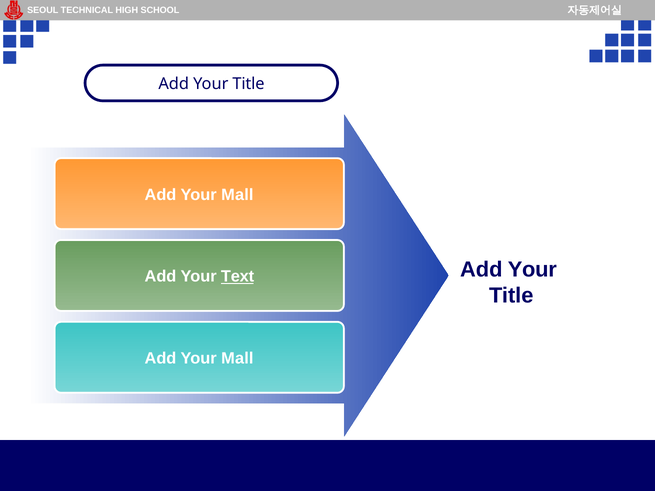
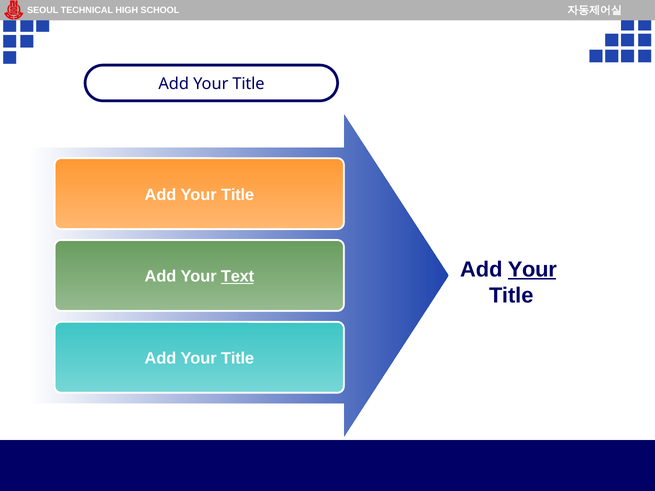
Mall at (237, 195): Mall -> Title
Your at (532, 269) underline: none -> present
Mall at (237, 359): Mall -> Title
